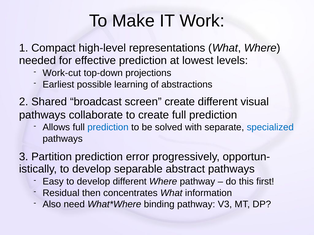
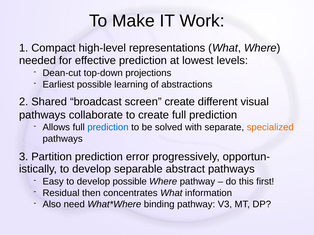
Work-cut: Work-cut -> Dean-cut
specialized colour: blue -> orange
develop different: different -> possible
